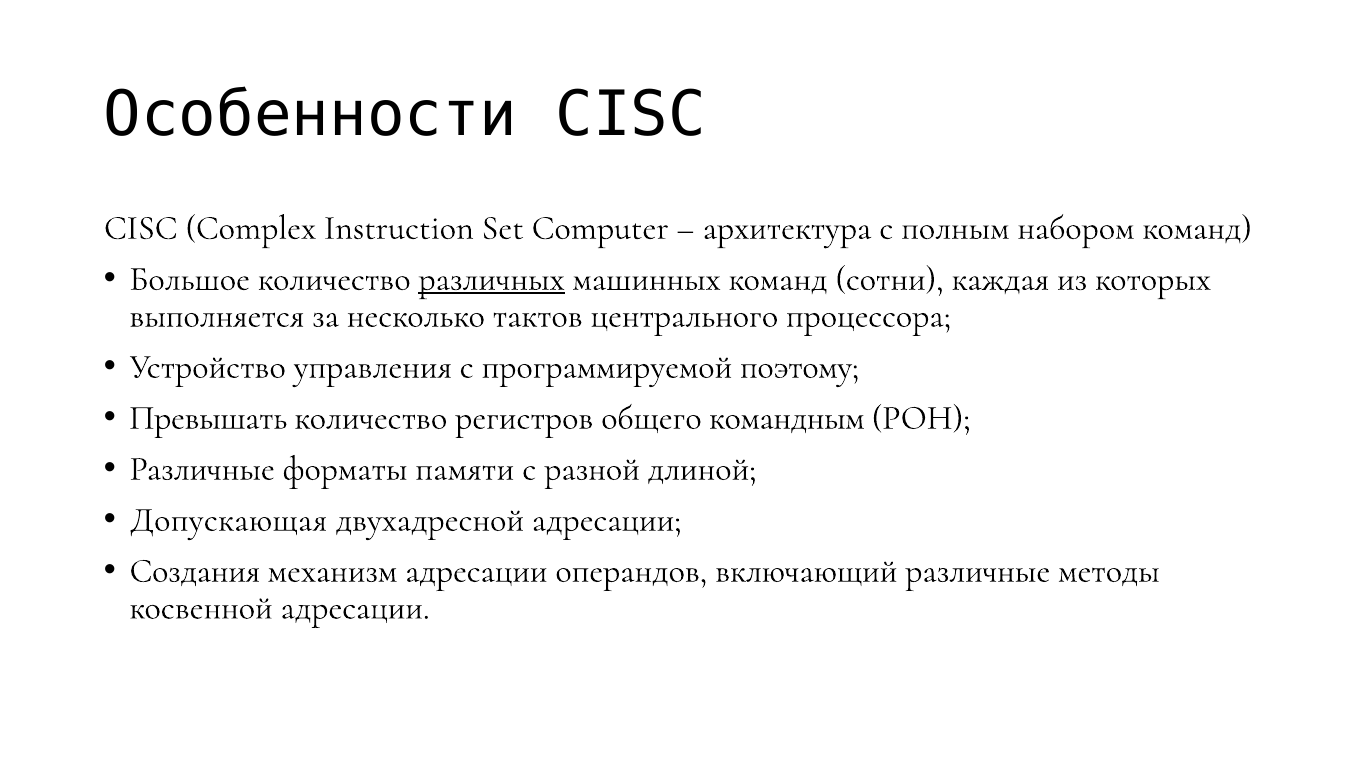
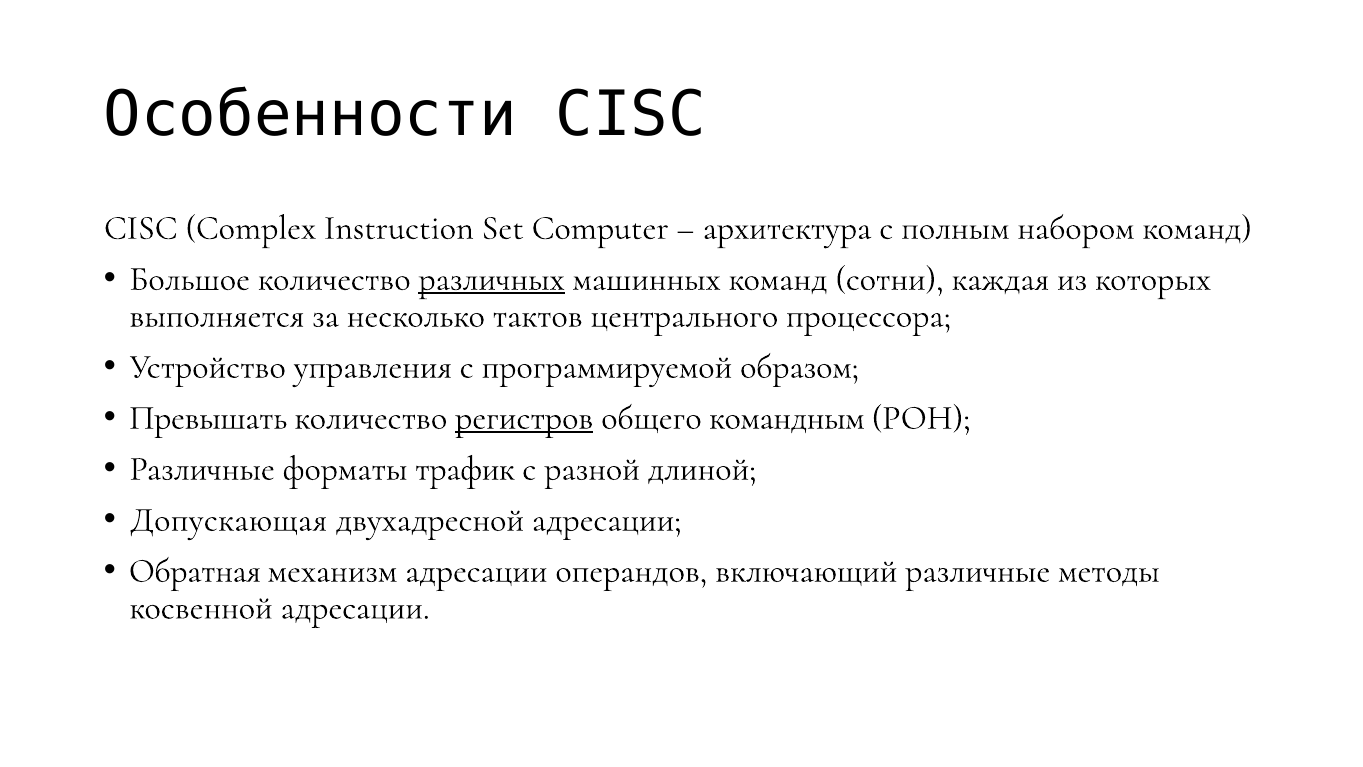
поэтому: поэтому -> образом
регистров underline: none -> present
памяти: памяти -> трафик
Создания: Создания -> Обратная
